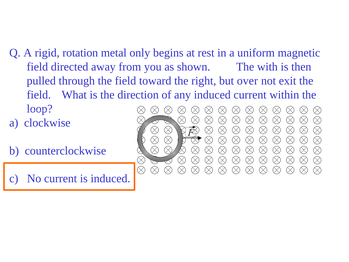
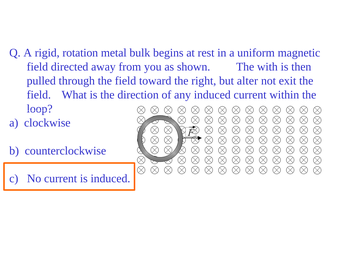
only: only -> bulk
over: over -> alter
